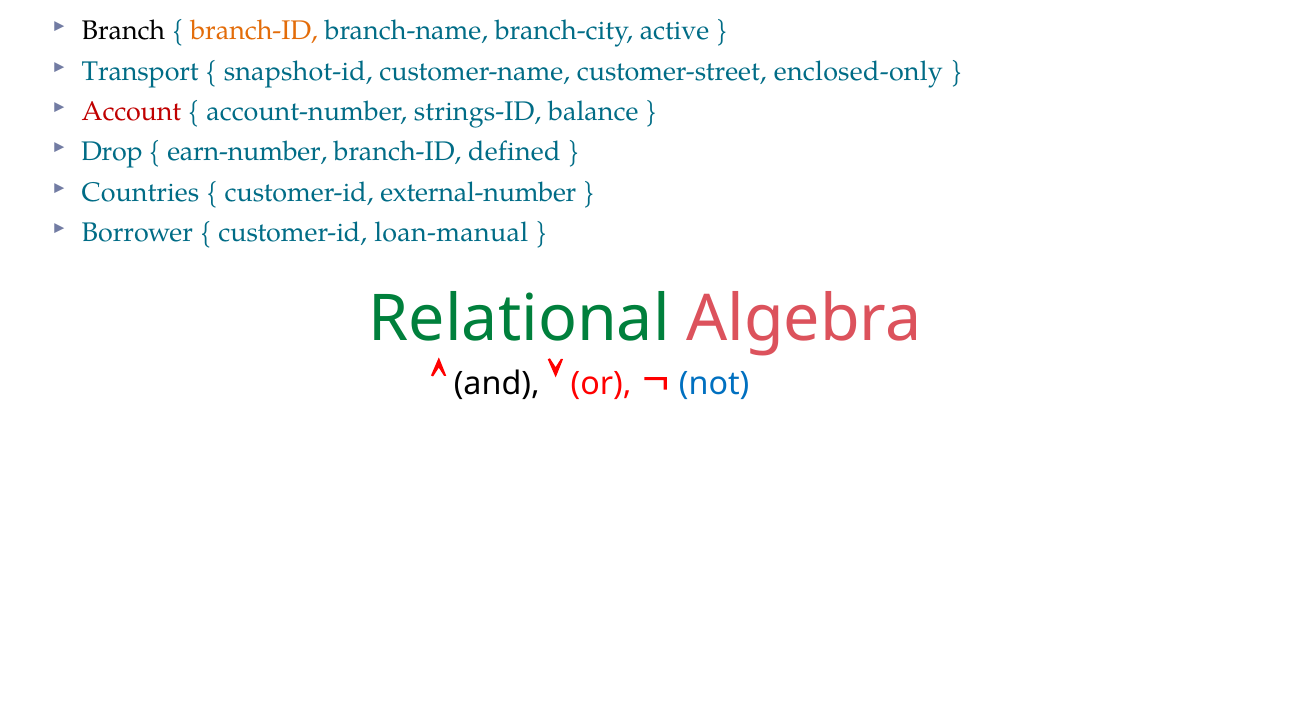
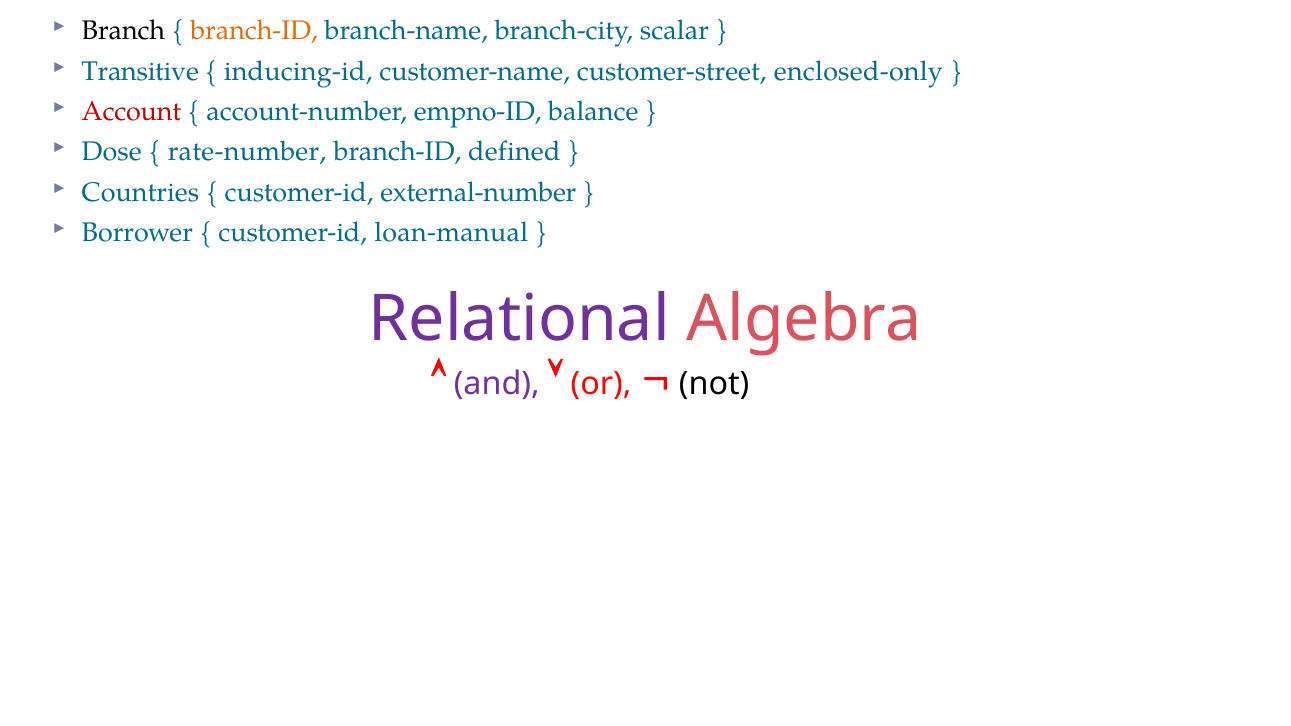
active: active -> scalar
Transport: Transport -> Transitive
snapshot-id: snapshot-id -> inducing-id
strings-ID: strings-ID -> empno-ID
Drop: Drop -> Dose
earn-number: earn-number -> rate-number
Relational colour: green -> purple
and colour: black -> purple
not colour: blue -> black
